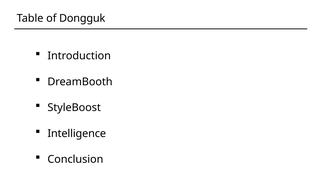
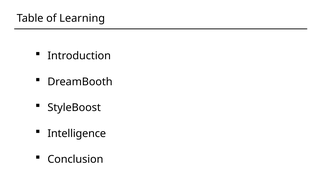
Dongguk: Dongguk -> Learning
